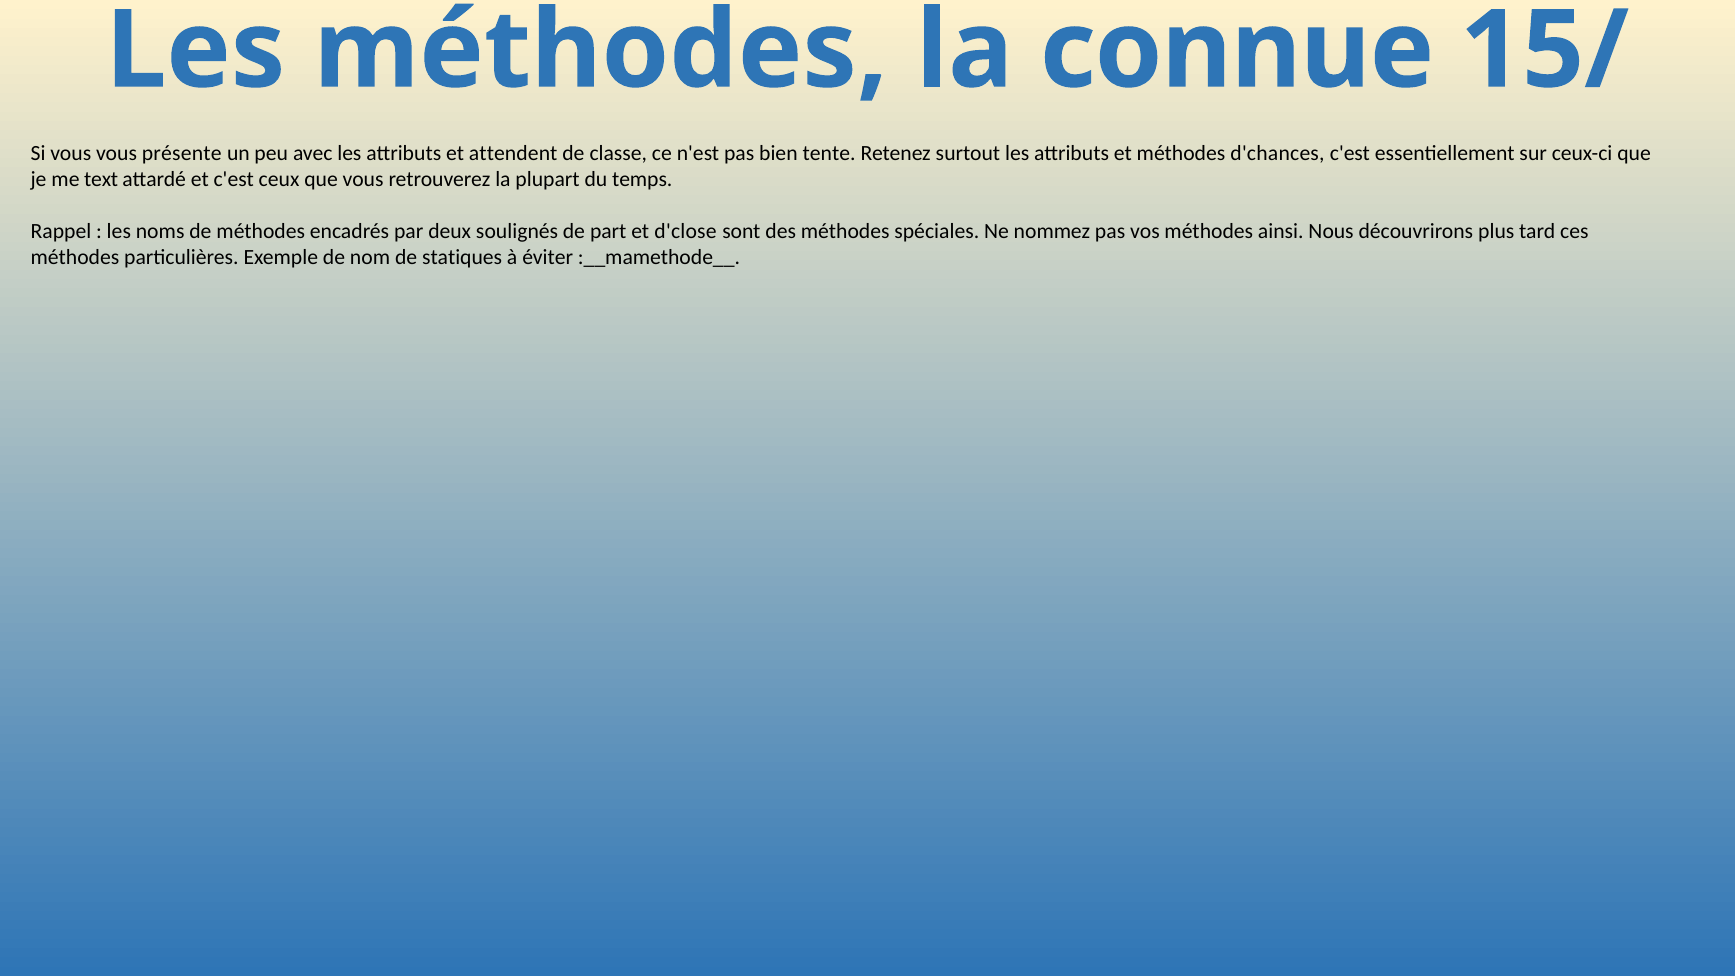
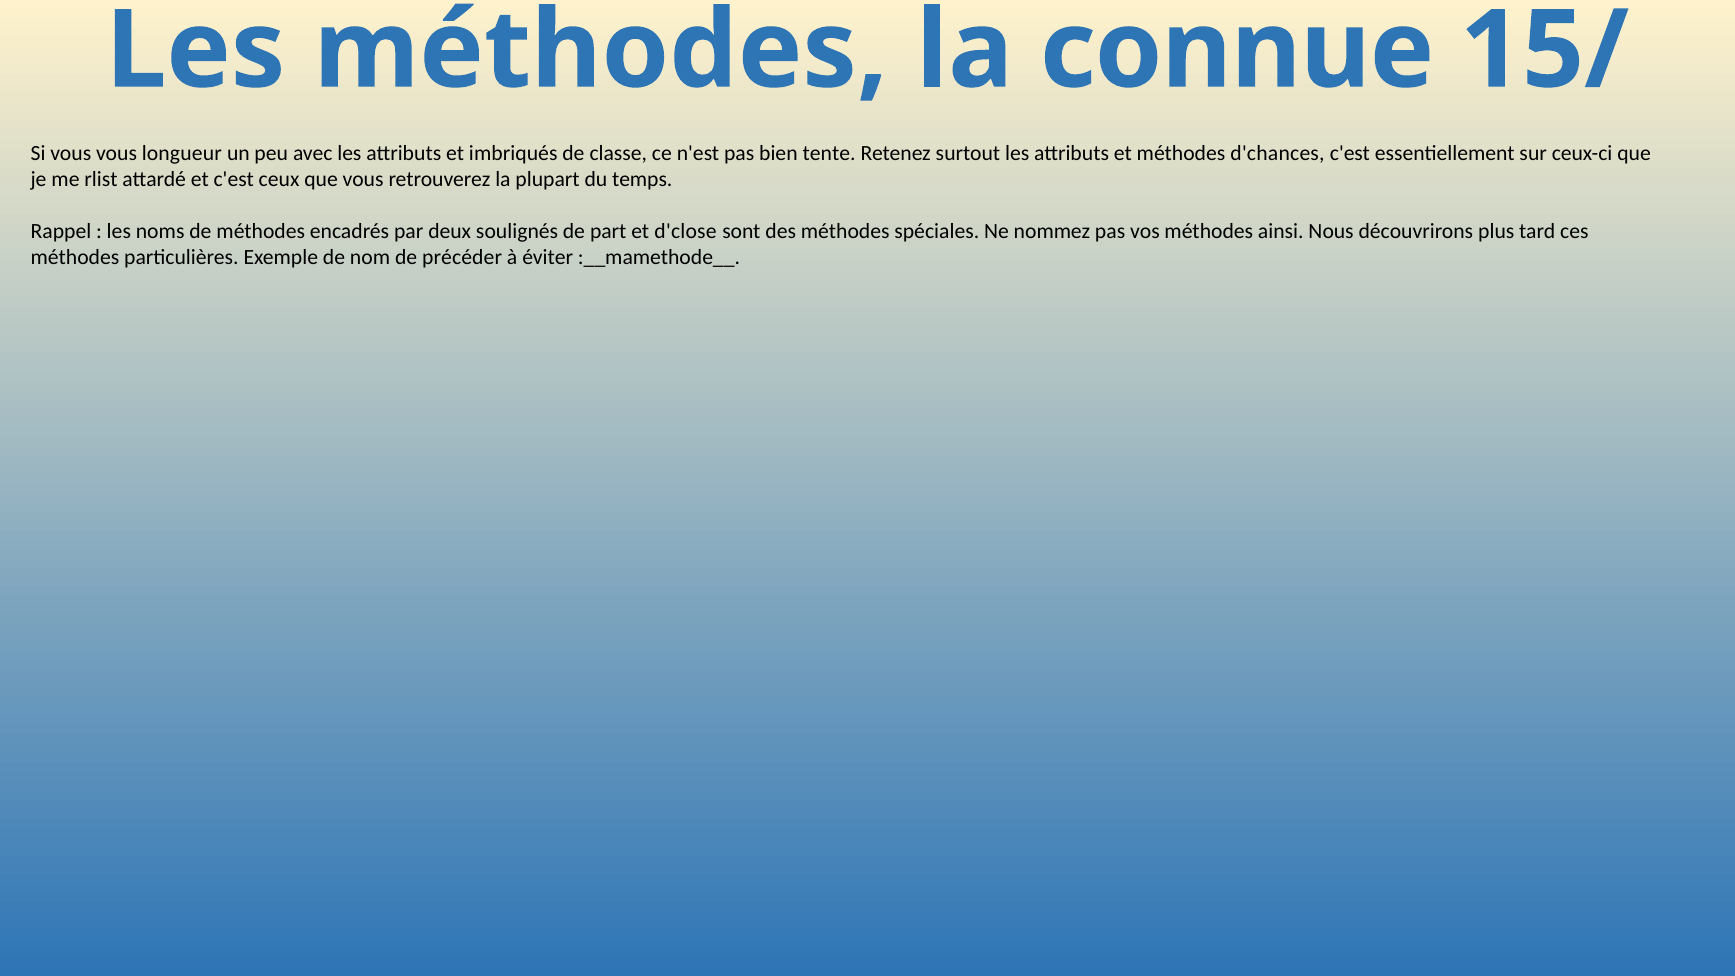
présente: présente -> longueur
attendent: attendent -> imbriqués
text: text -> rlist
statiques: statiques -> précéder
